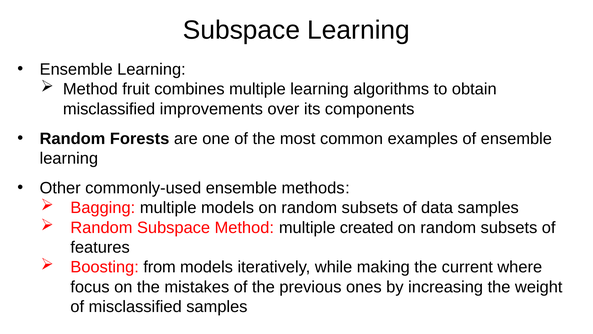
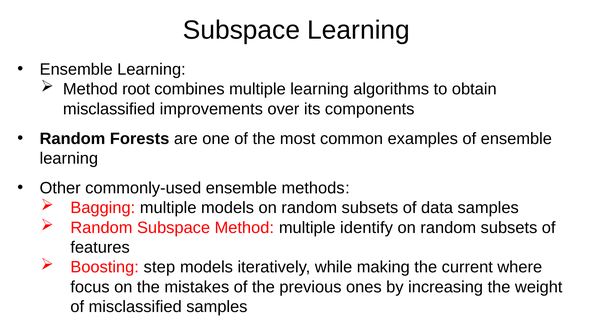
fruit: fruit -> root
created: created -> identify
from: from -> step
